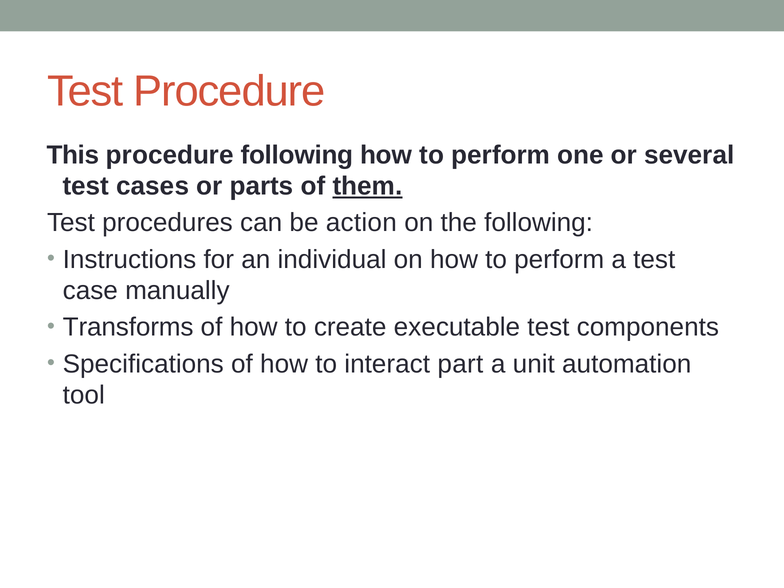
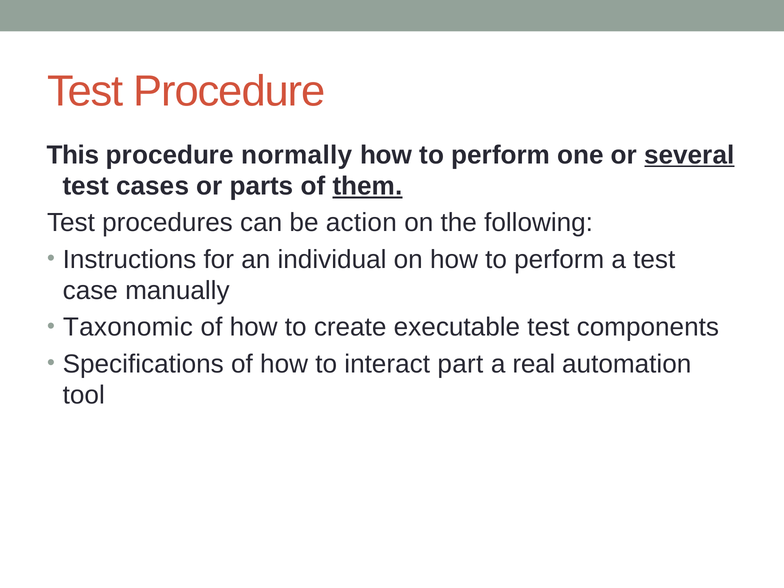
procedure following: following -> normally
several underline: none -> present
Transforms: Transforms -> Taxonomic
unit: unit -> real
